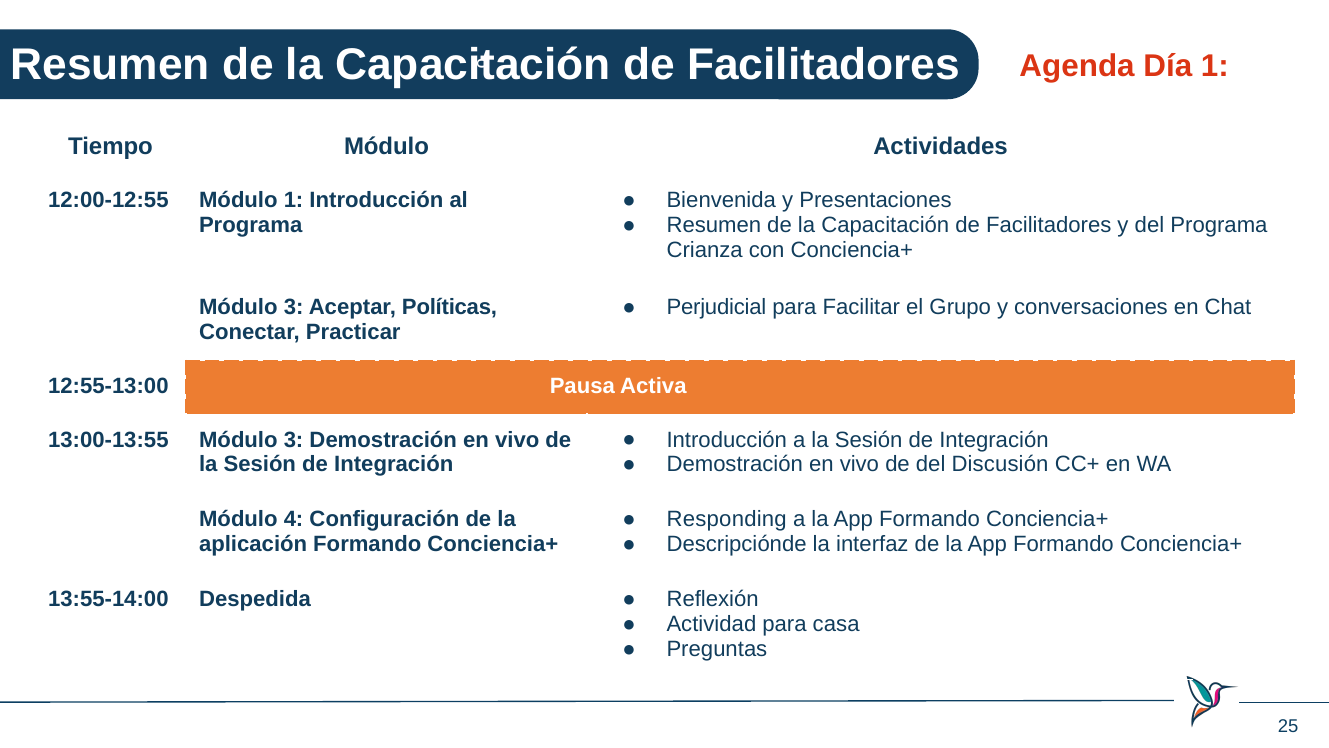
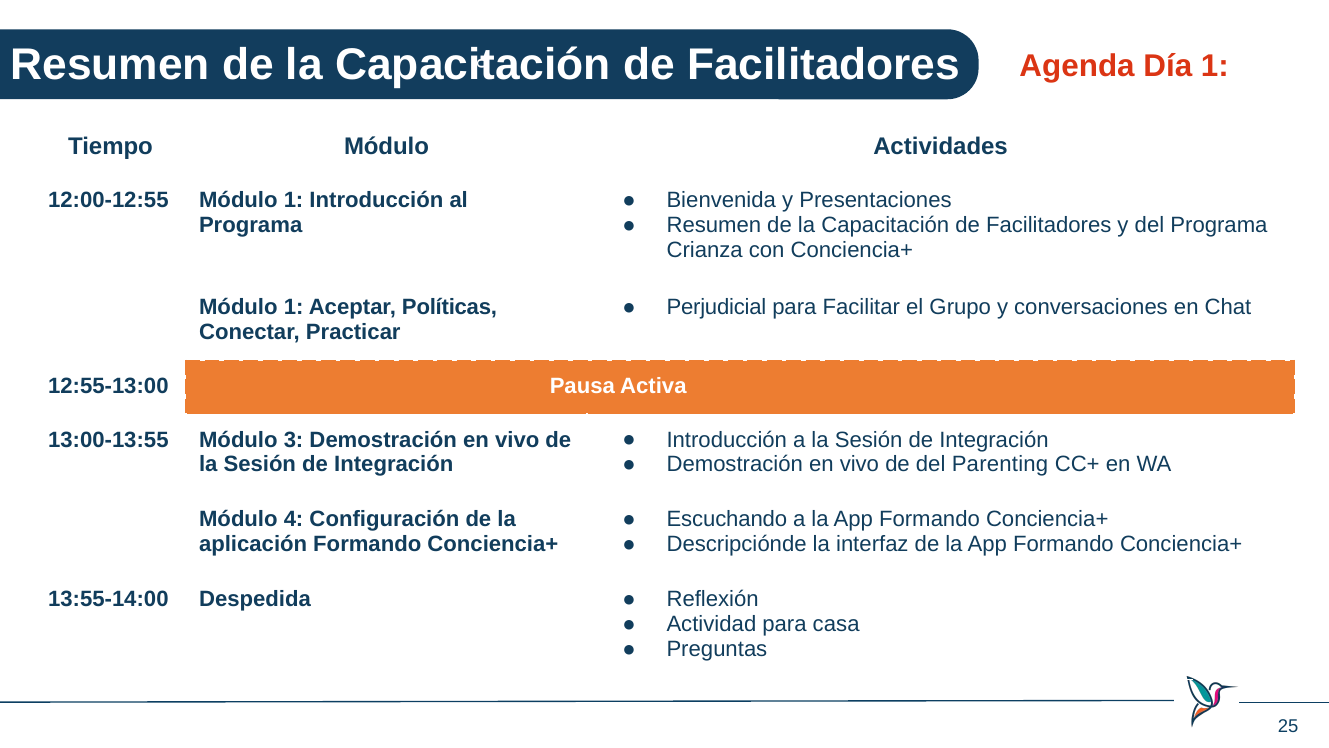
3 at (294, 307): 3 -> 1
Discusión: Discusión -> Parenting
Responding: Responding -> Escuchando
